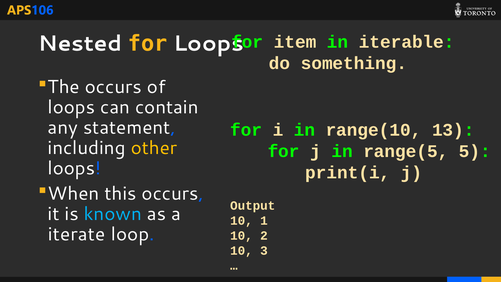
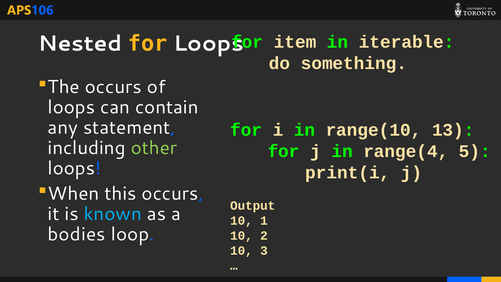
other colour: yellow -> light green
range(5: range(5 -> range(4
iterate: iterate -> bodies
